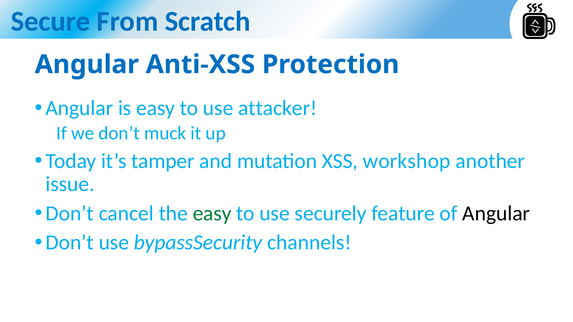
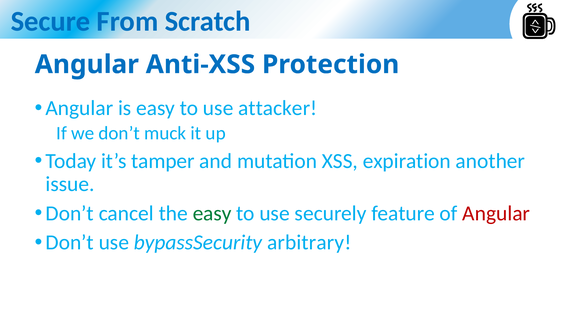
workshop: workshop -> expiration
Angular at (496, 214) colour: black -> red
channels: channels -> arbitrary
